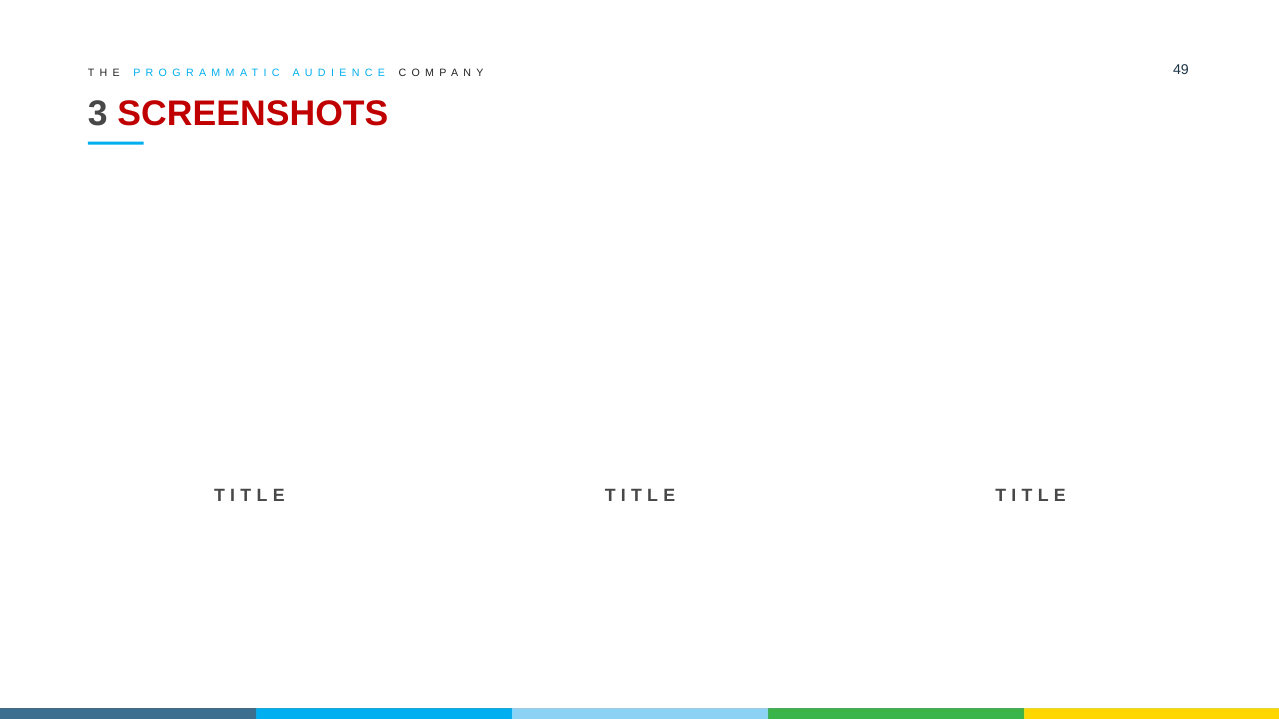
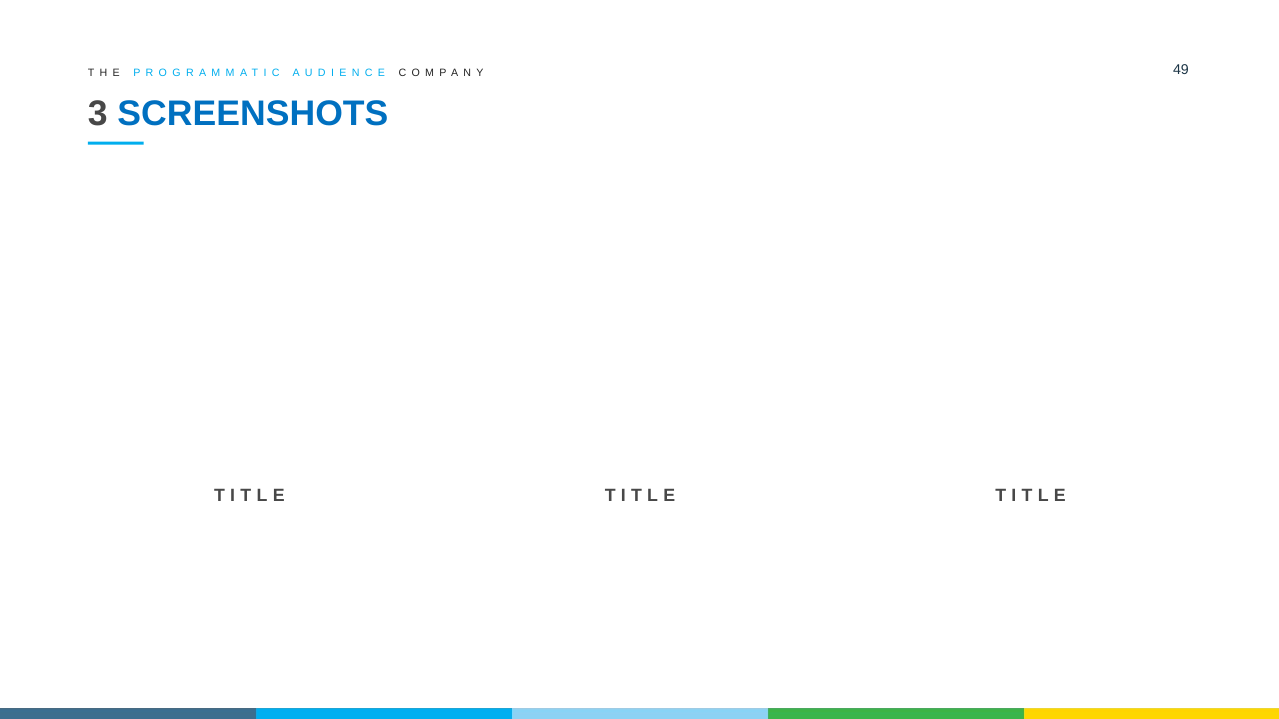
SCREENSHOTS colour: red -> blue
